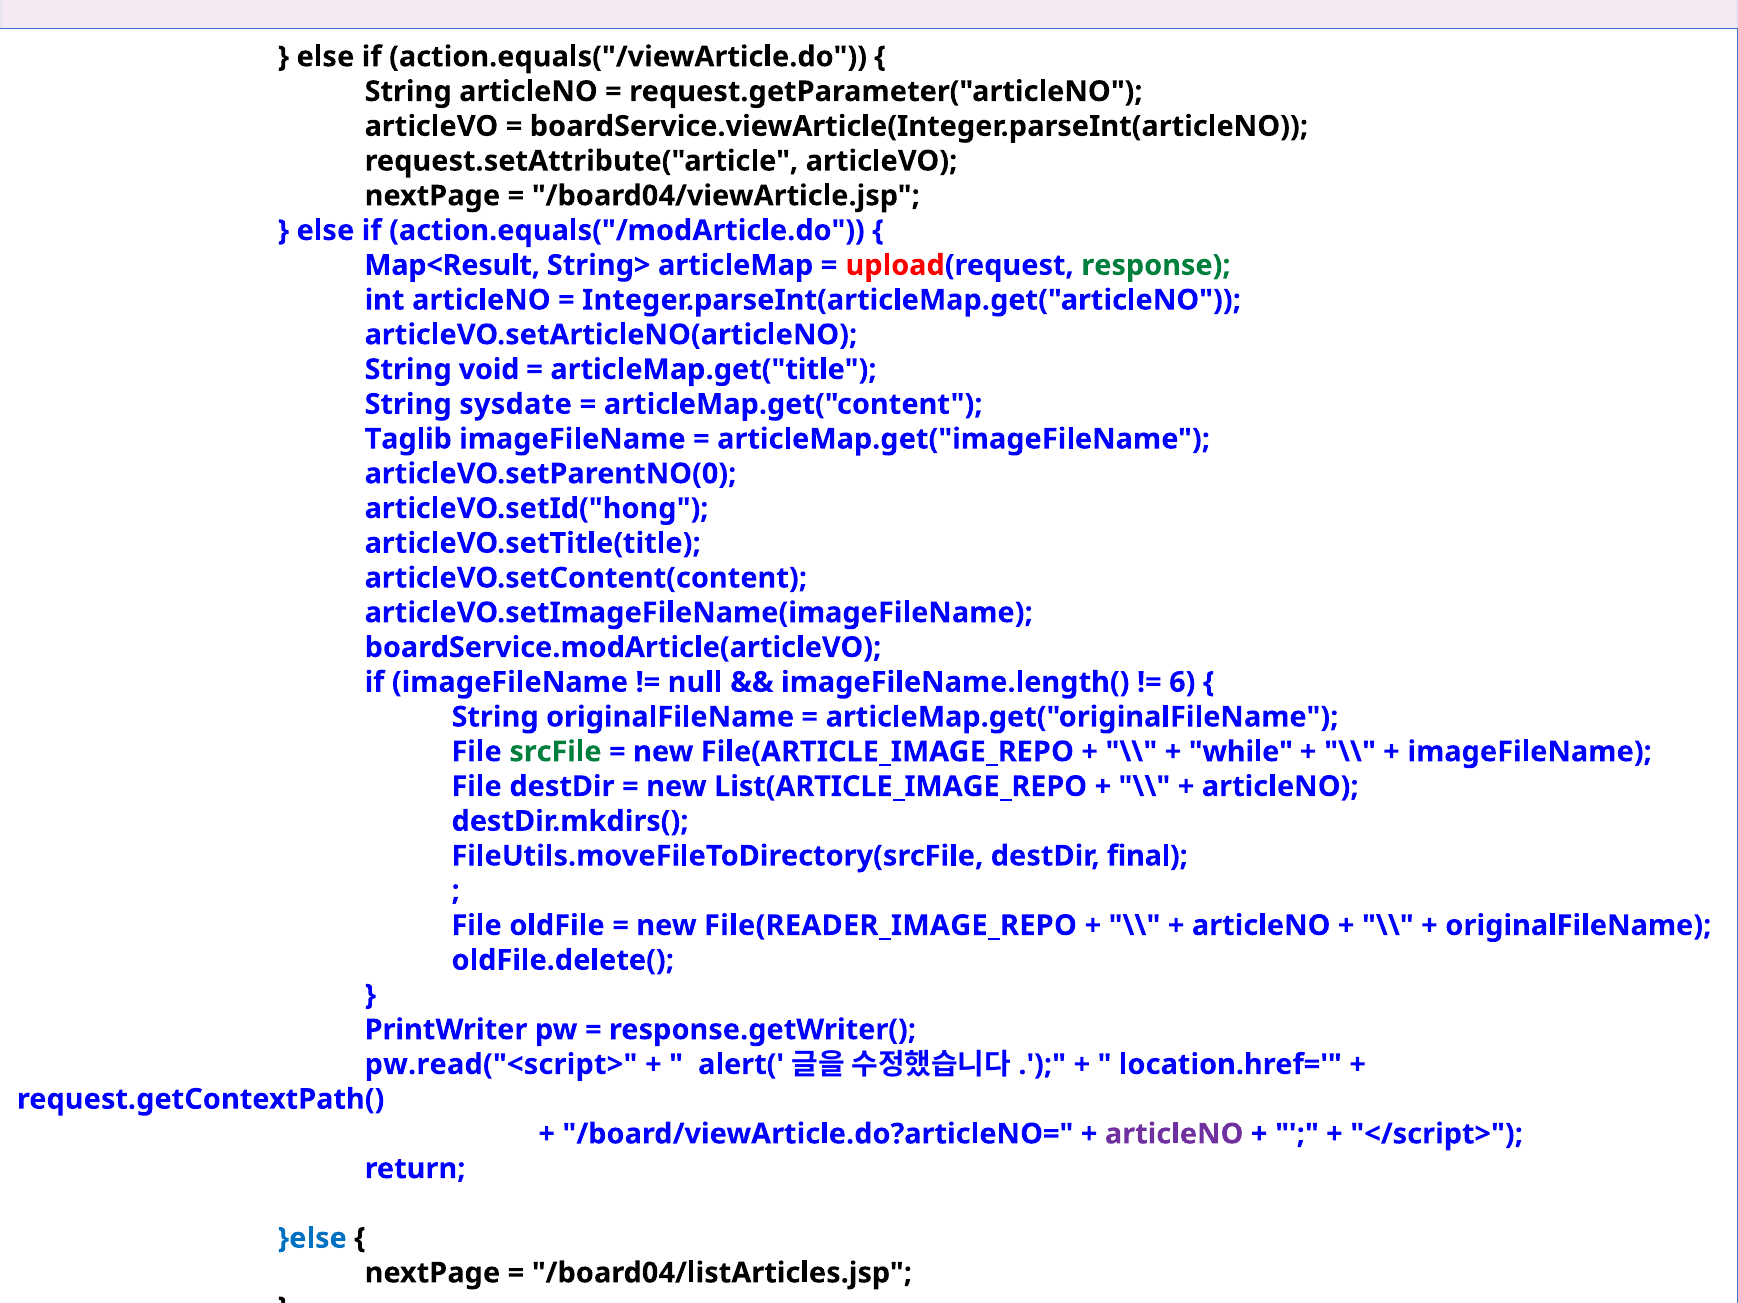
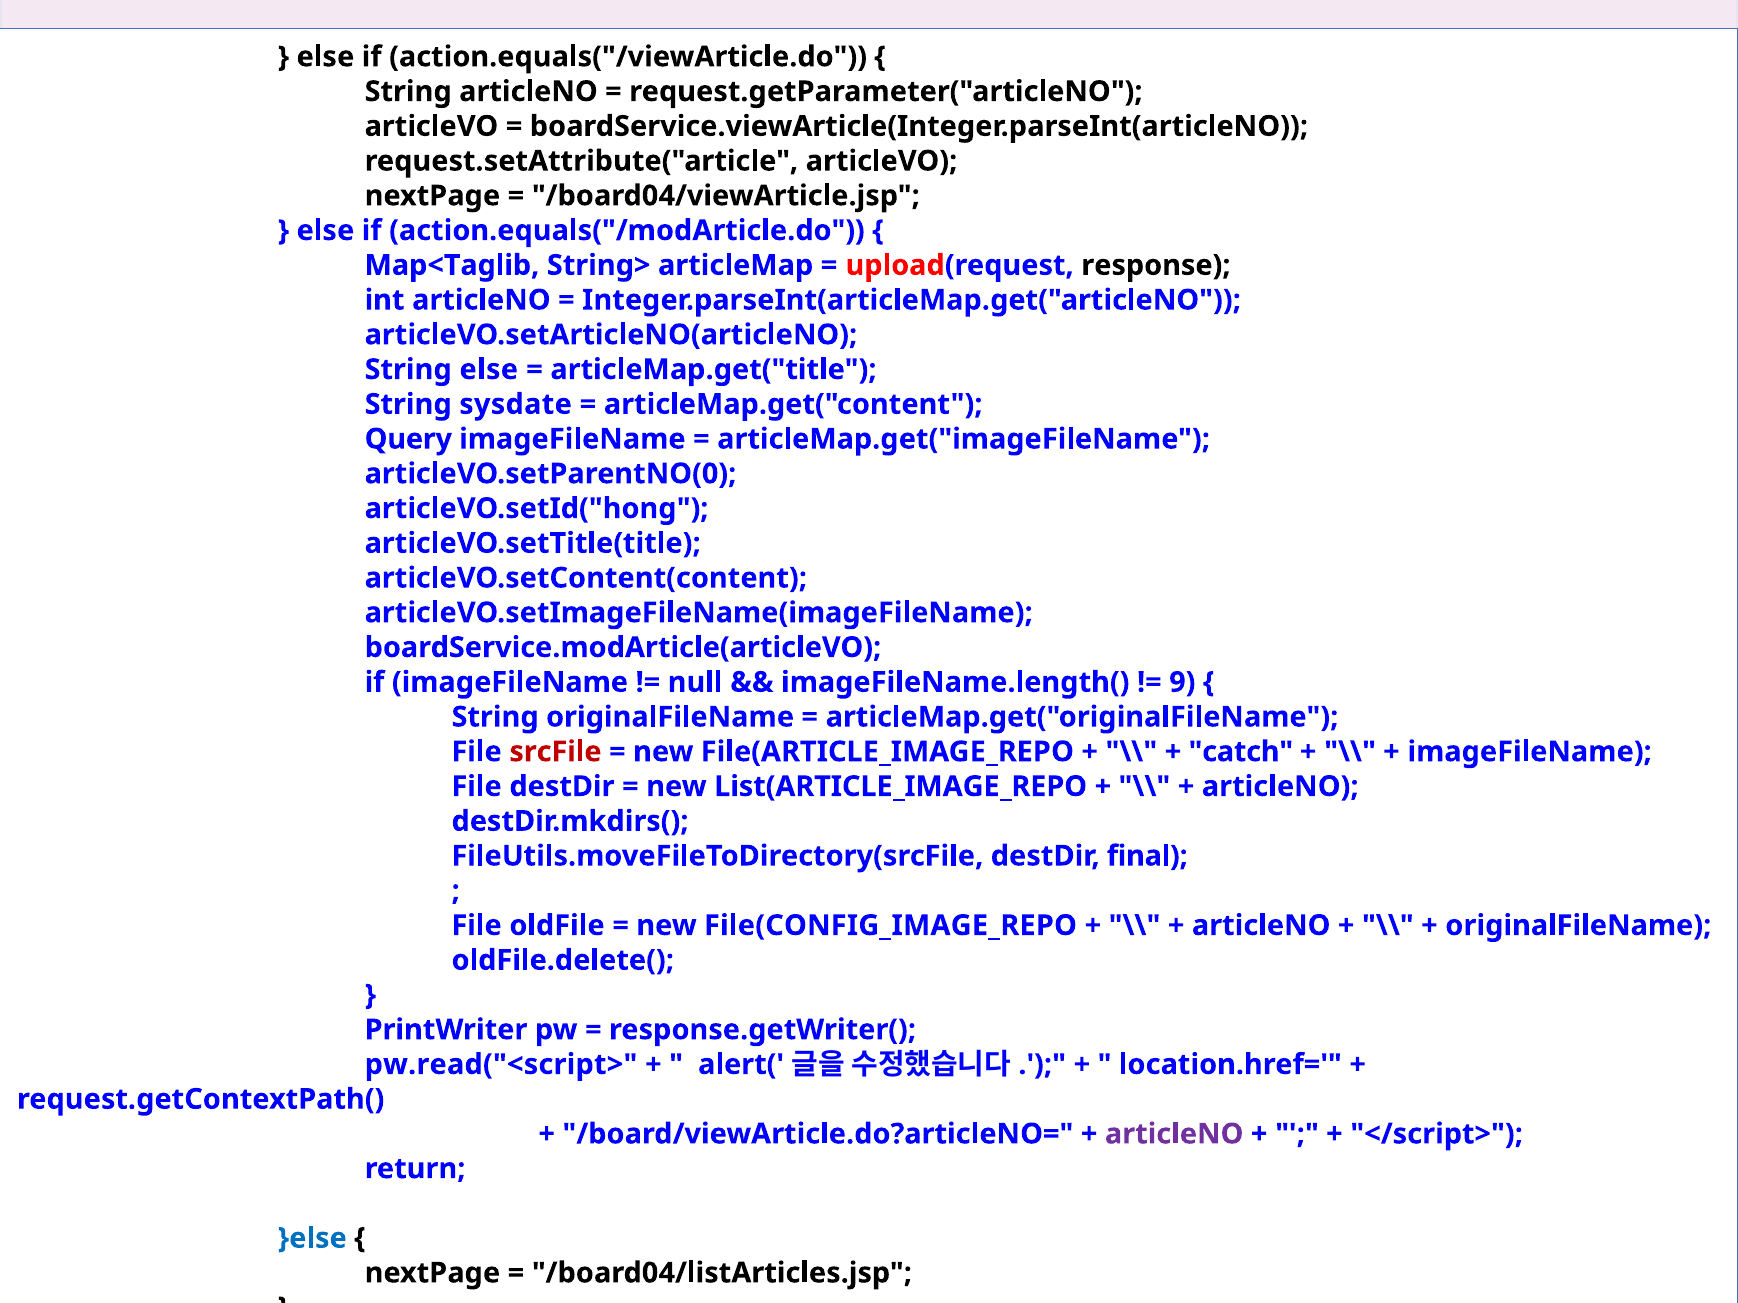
Map<Result: Map<Result -> Map<Taglib
response colour: green -> black
String void: void -> else
Taglib: Taglib -> Query
6: 6 -> 9
srcFile colour: green -> red
while: while -> catch
File(READER_IMAGE_REPO: File(READER_IMAGE_REPO -> File(CONFIG_IMAGE_REPO
